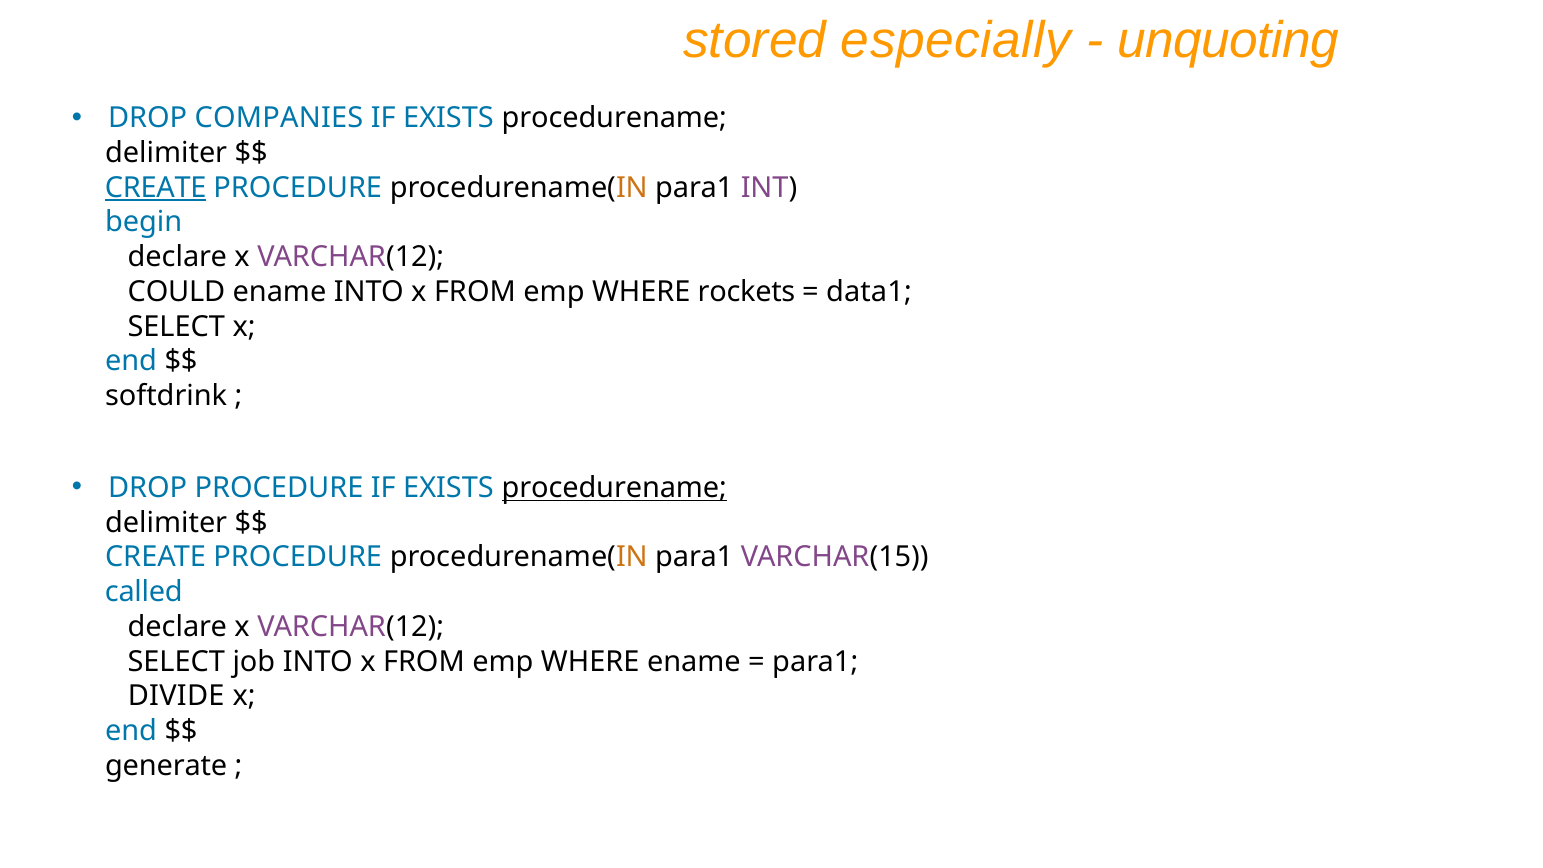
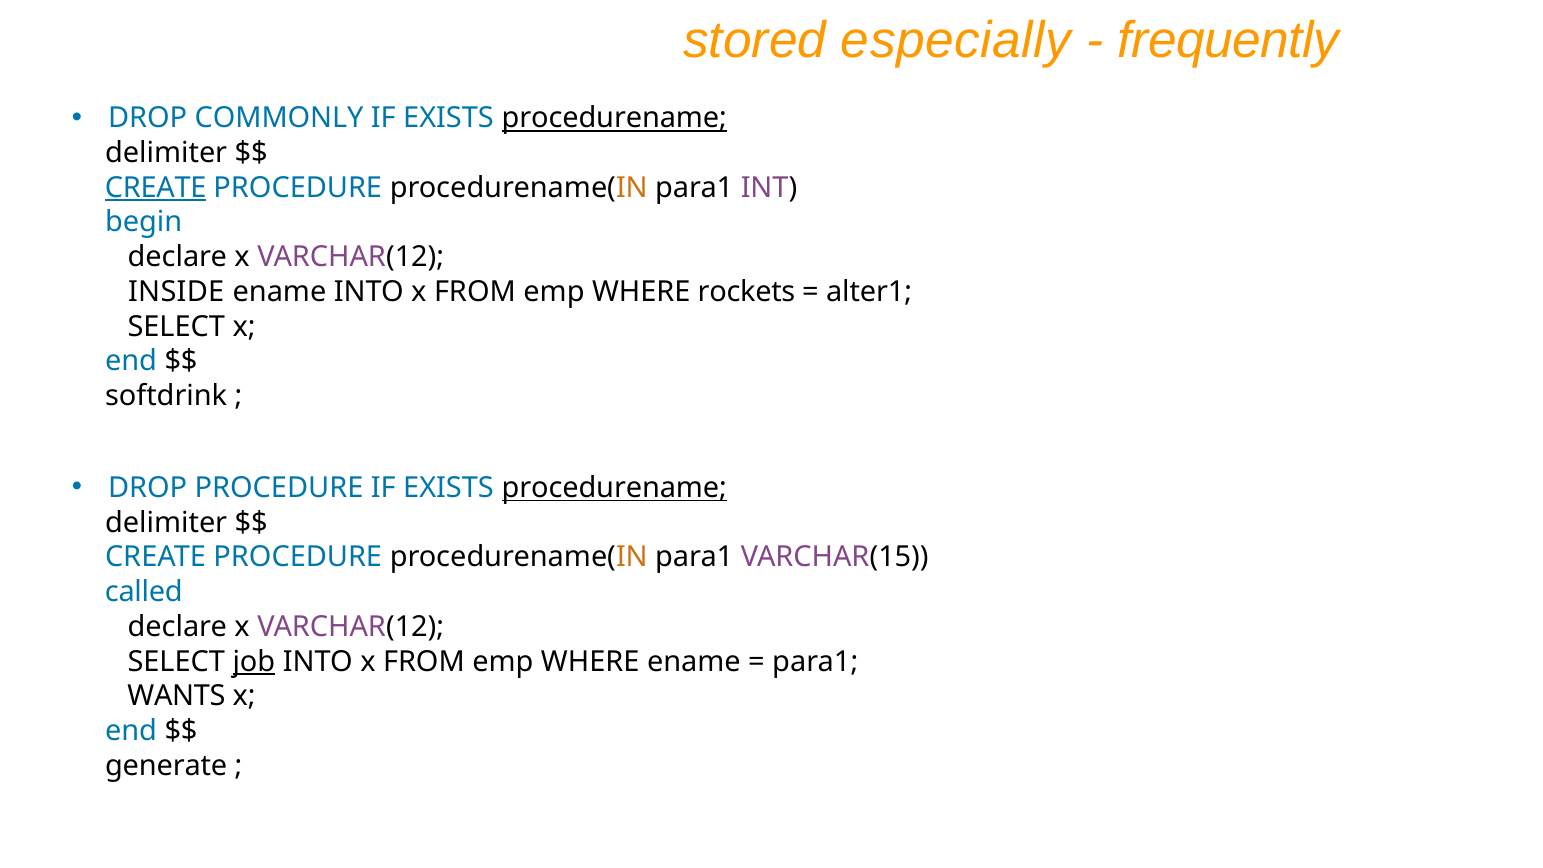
unquoting: unquoting -> frequently
COMPANIES: COMPANIES -> COMMONLY
procedurename at (614, 118) underline: none -> present
COULD: COULD -> INSIDE
data1: data1 -> alter1
job underline: none -> present
DIVIDE: DIVIDE -> WANTS
